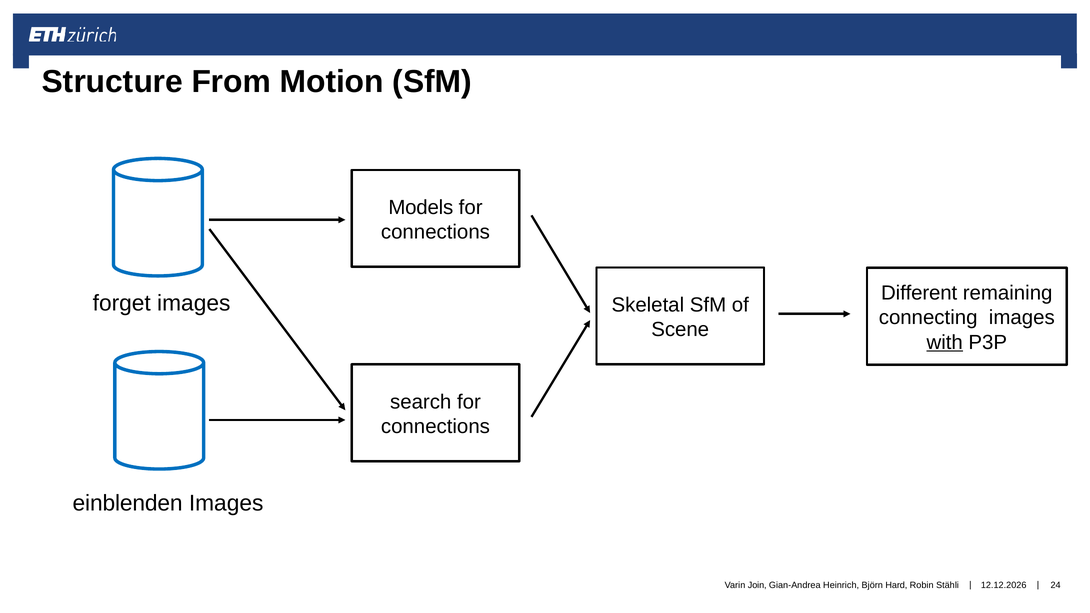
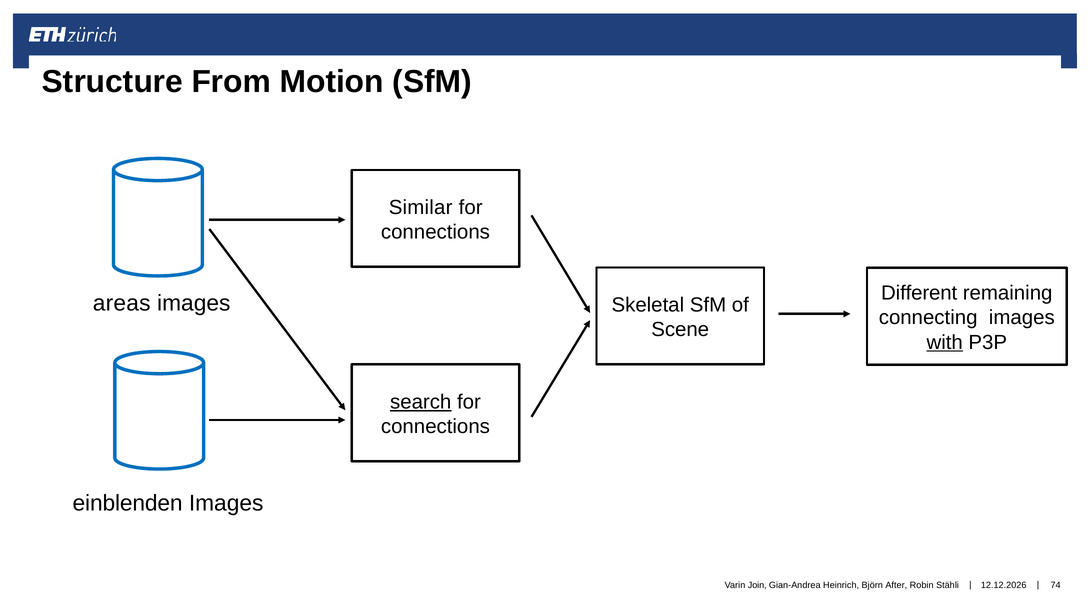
Models: Models -> Similar
forget: forget -> areas
search underline: none -> present
Hard: Hard -> After
24: 24 -> 74
